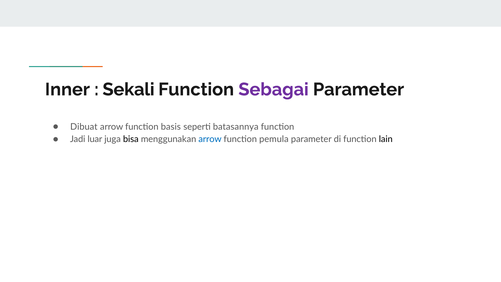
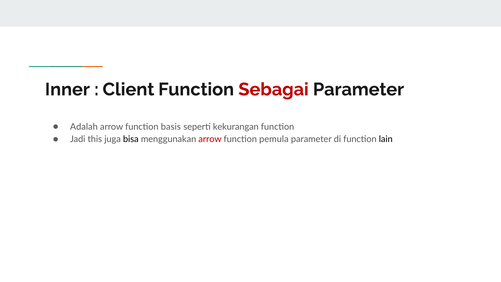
Sekali: Sekali -> Client
Sebagai colour: purple -> red
Dibuat: Dibuat -> Adalah
batasannya: batasannya -> kekurangan
luar: luar -> this
arrow at (210, 139) colour: blue -> red
